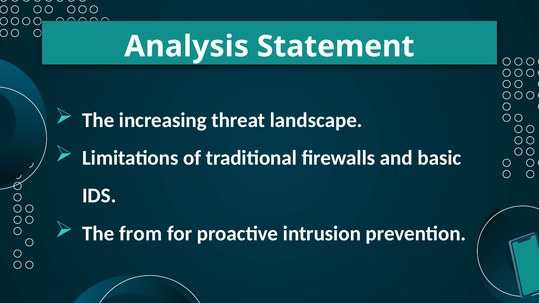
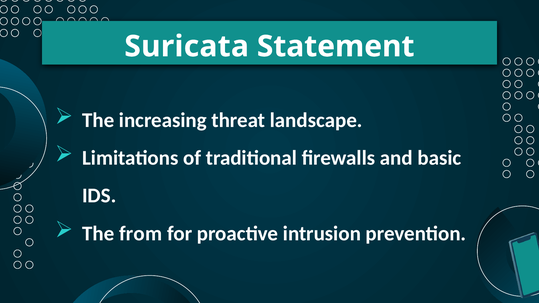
Analysis: Analysis -> Suricata
